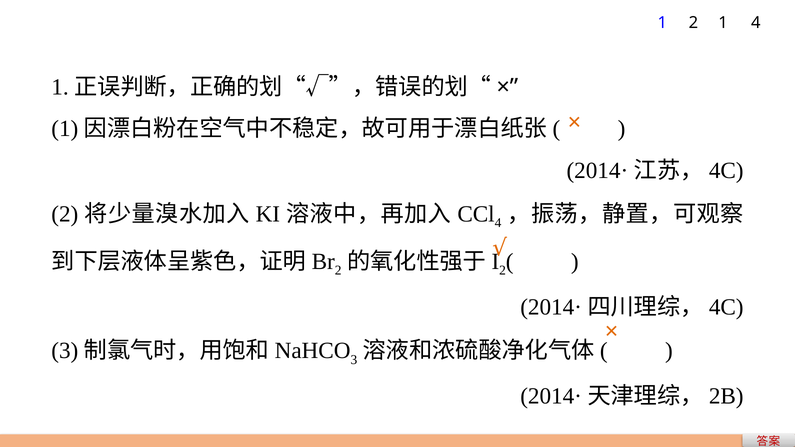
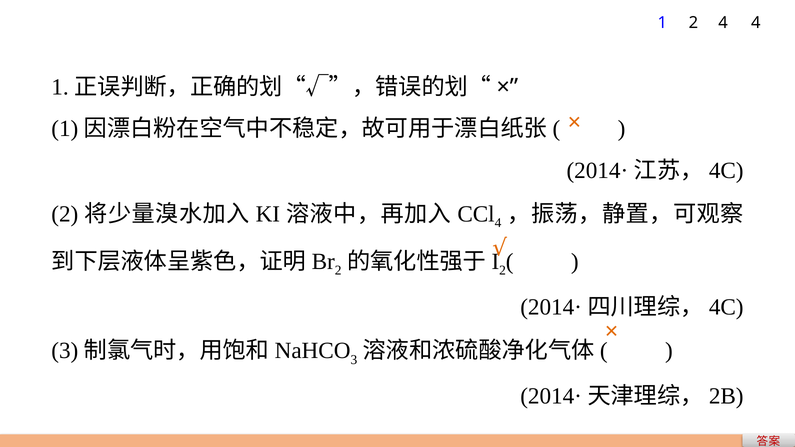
2 1: 1 -> 4
